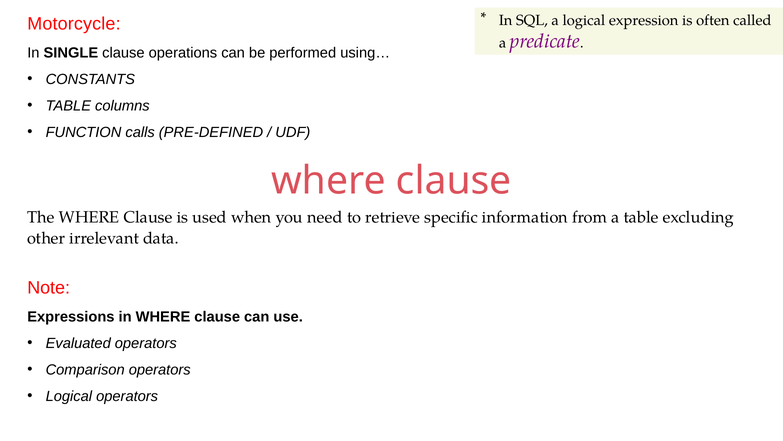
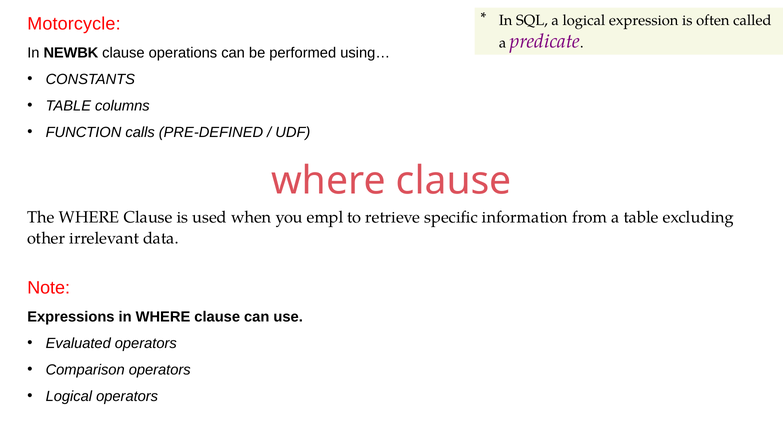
SINGLE: SINGLE -> NEWBK
need: need -> empl
